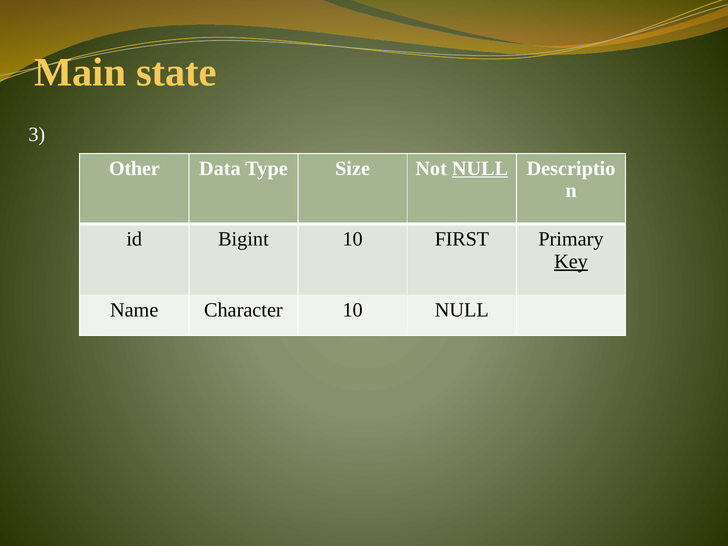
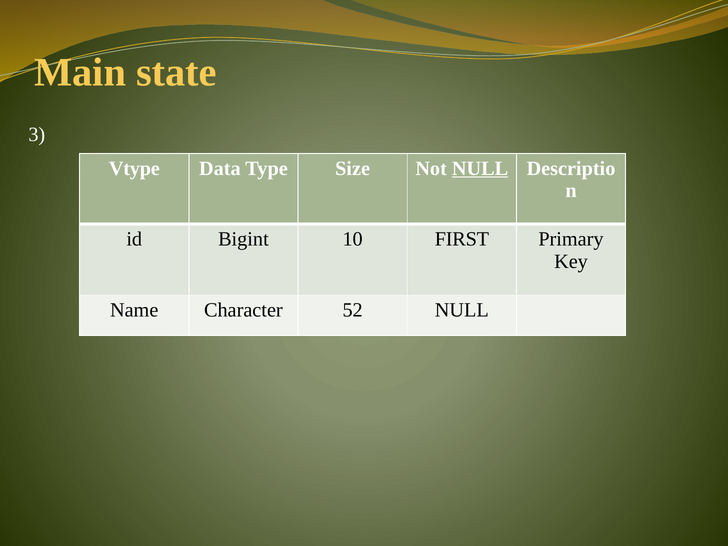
Other: Other -> Vtype
Key underline: present -> none
Character 10: 10 -> 52
